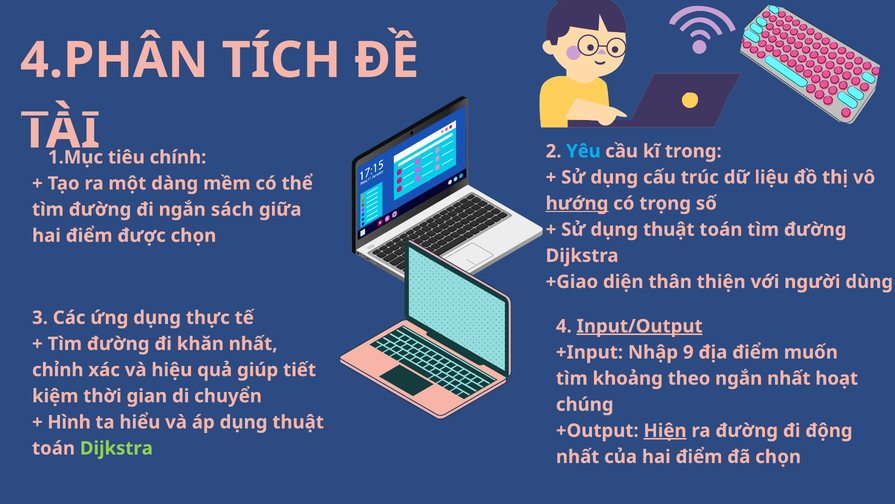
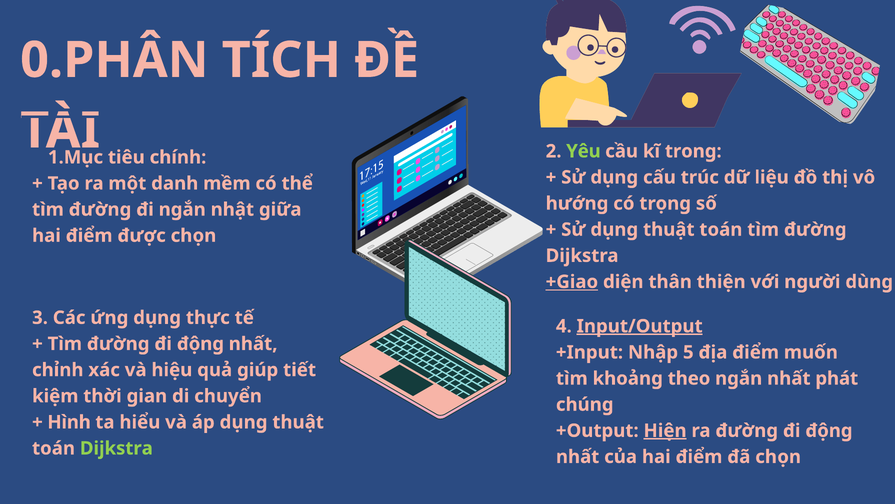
4.PHÂN: 4.PHÂN -> 0.PHÂN
Yêu colour: light blue -> light green
dàng: dàng -> danh
hướng underline: present -> none
sách: sách -> nhật
+Giao underline: none -> present
Tìm đường đi khăn: khăn -> động
9: 9 -> 5
hoạt: hoạt -> phát
